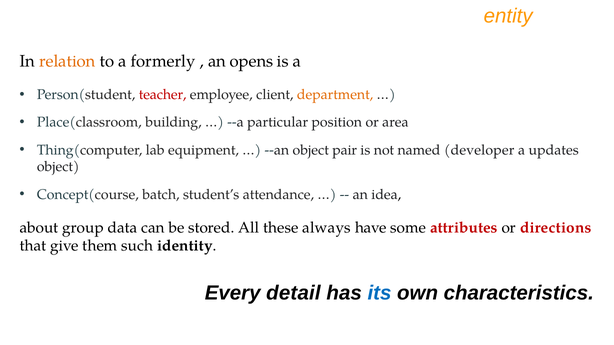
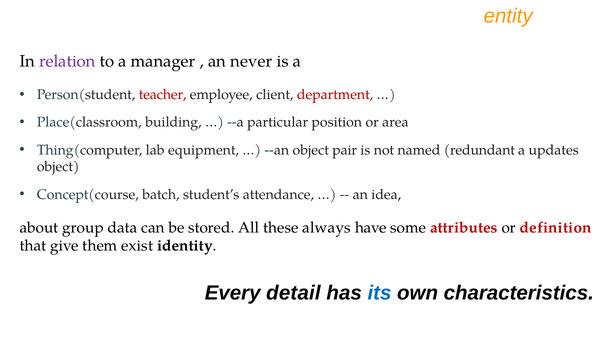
relation colour: orange -> purple
formerly: formerly -> manager
opens: opens -> never
department colour: orange -> red
developer: developer -> redundant
directions: directions -> definition
such: such -> exist
